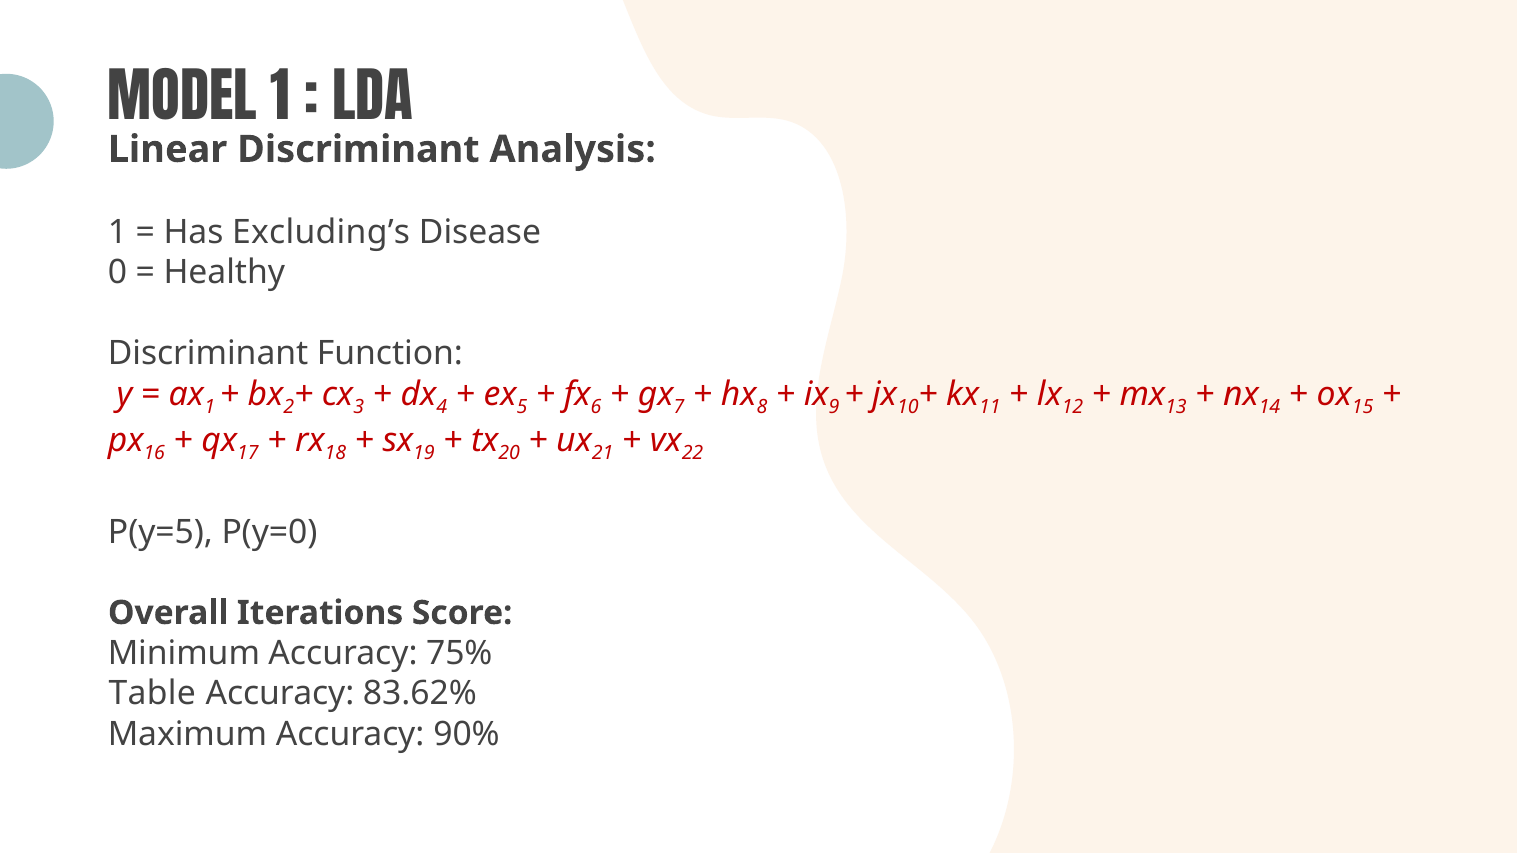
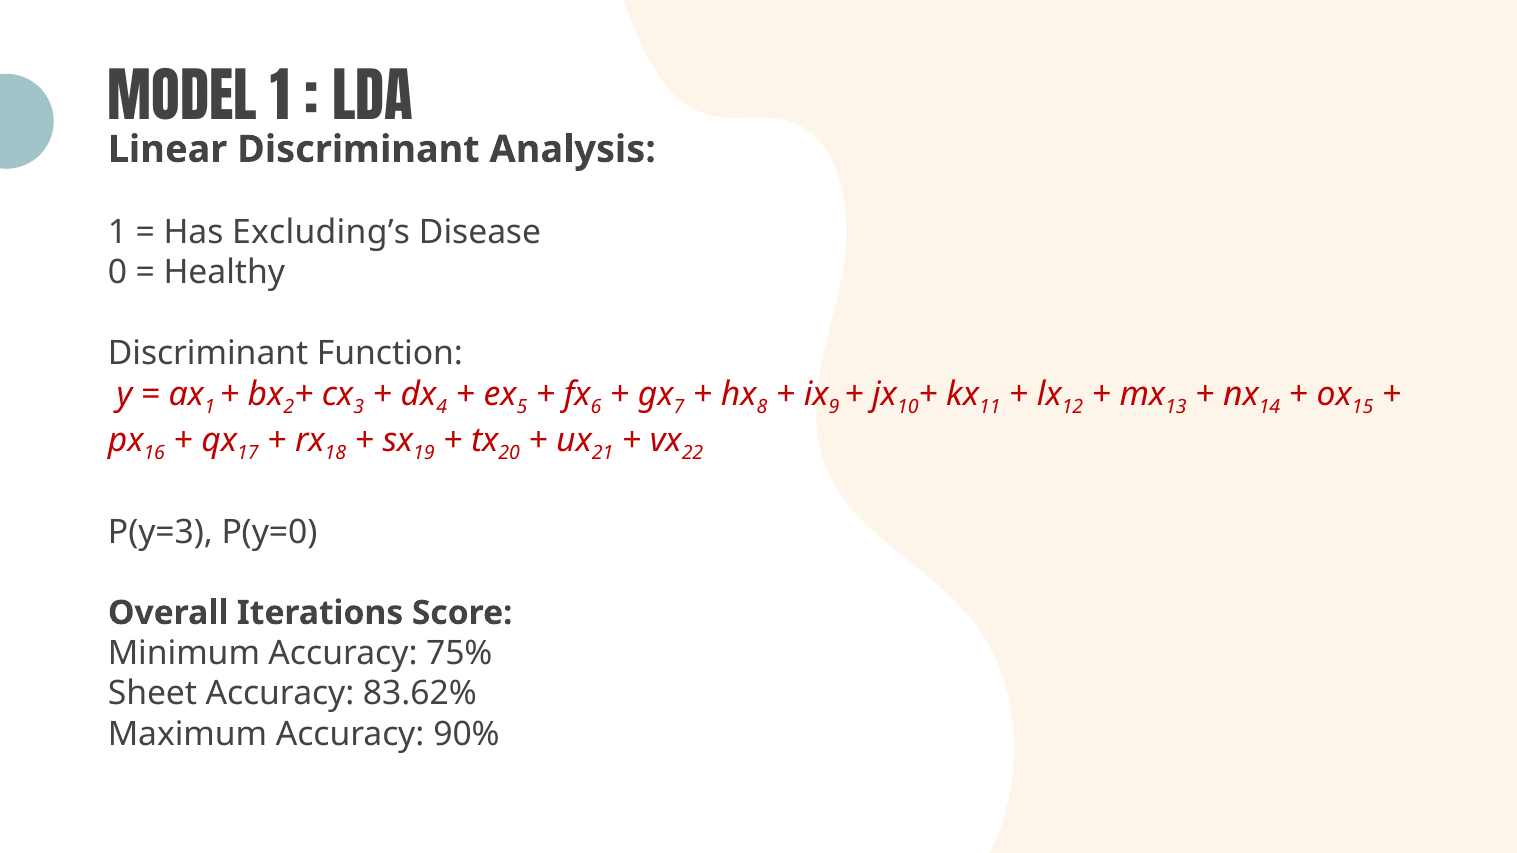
P(y=5: P(y=5 -> P(y=3
Table: Table -> Sheet
